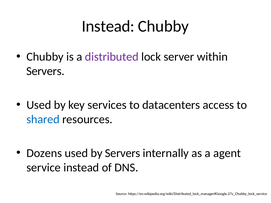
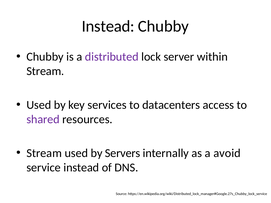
Servers at (45, 71): Servers -> Stream
shared colour: blue -> purple
Dozens at (44, 153): Dozens -> Stream
agent: agent -> avoid
